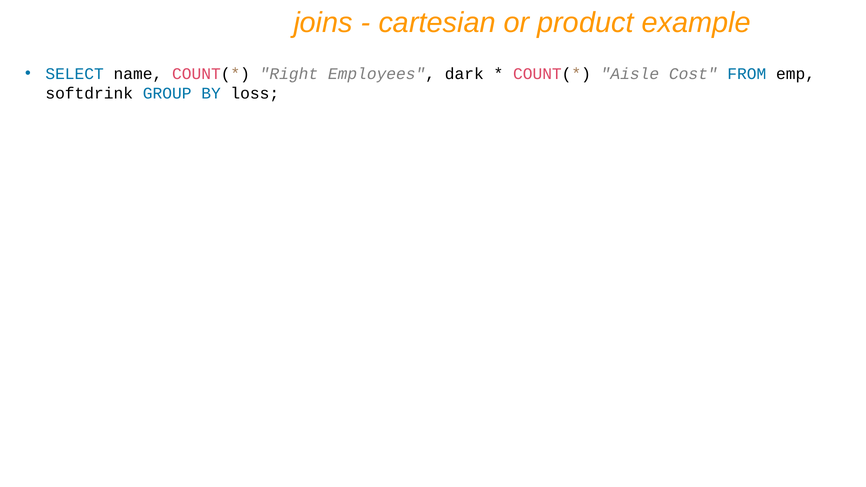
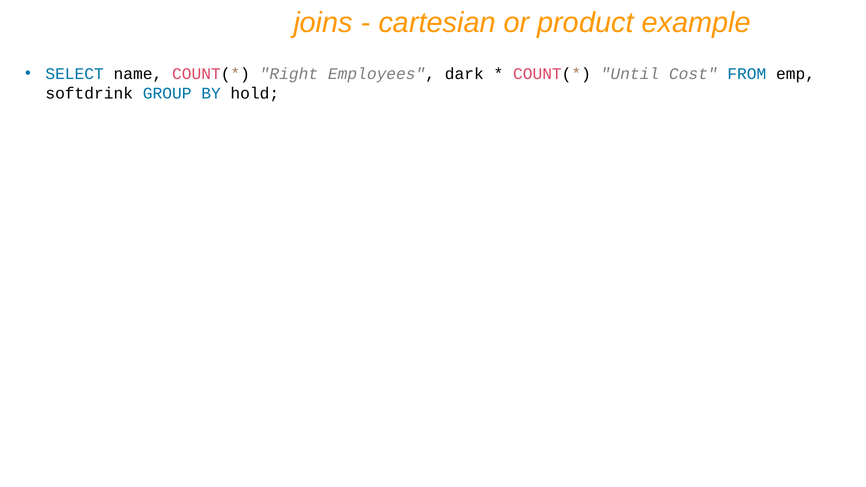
Aisle: Aisle -> Until
loss: loss -> hold
